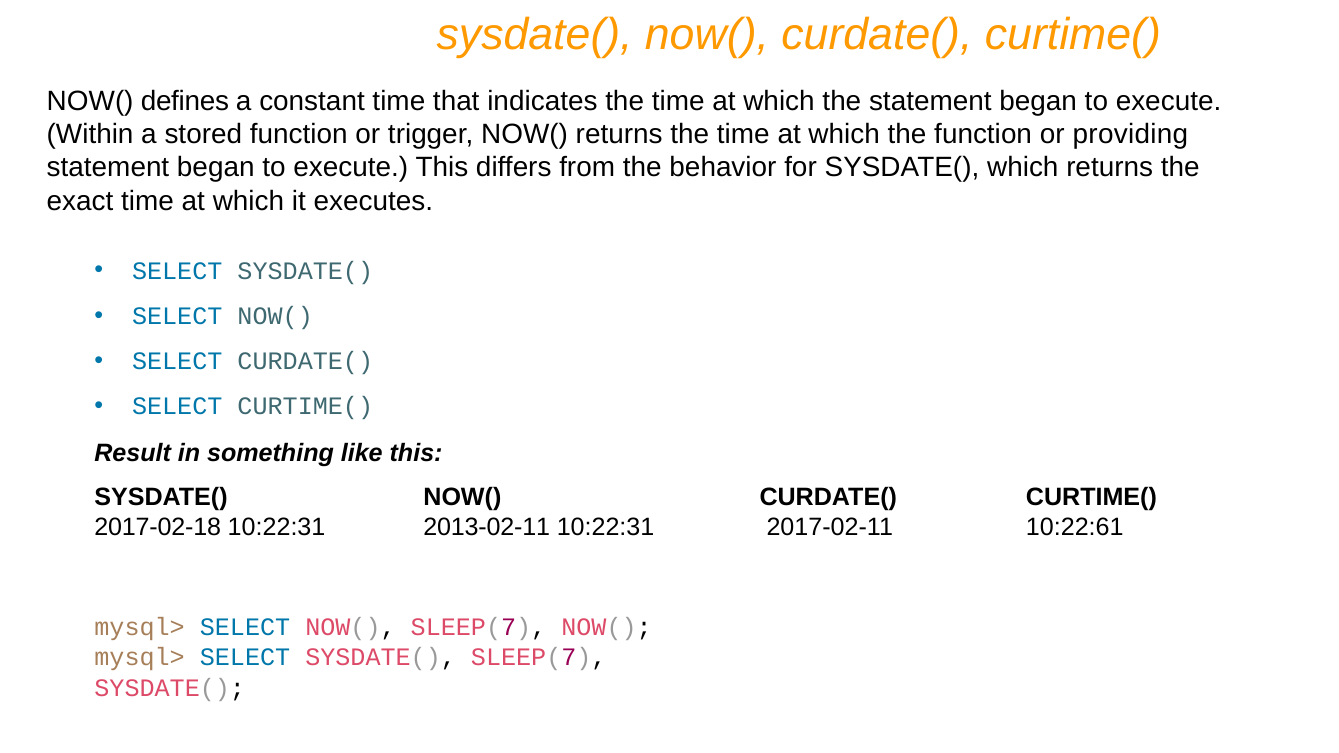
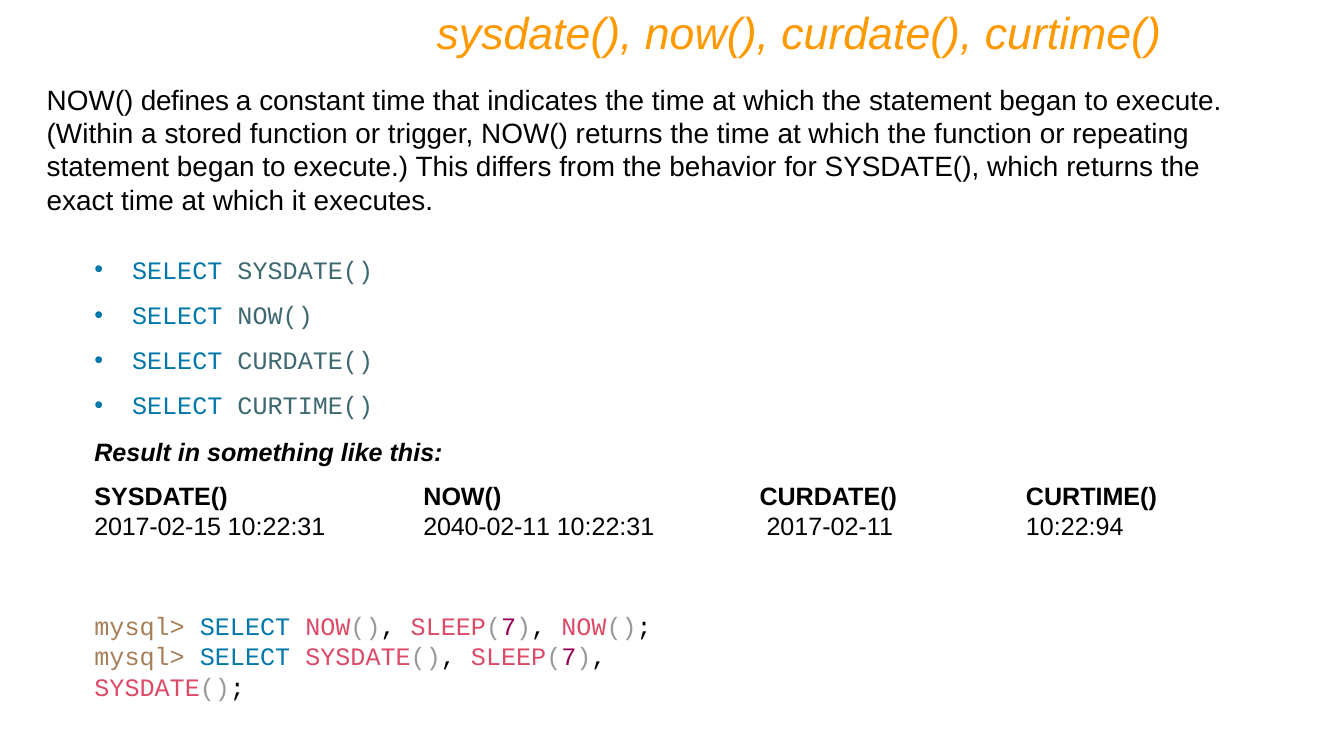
providing: providing -> repeating
2017-02-18: 2017-02-18 -> 2017-02-15
2013-02-11: 2013-02-11 -> 2040-02-11
10:22:61: 10:22:61 -> 10:22:94
